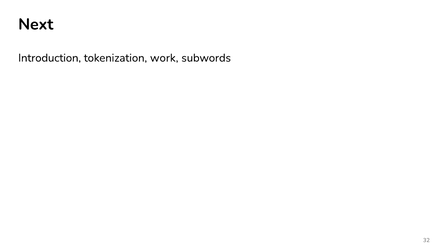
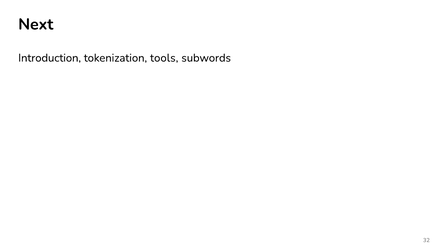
work: work -> tools
